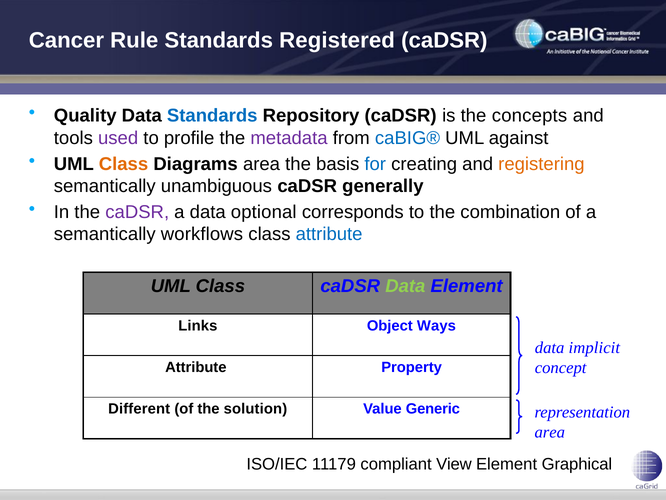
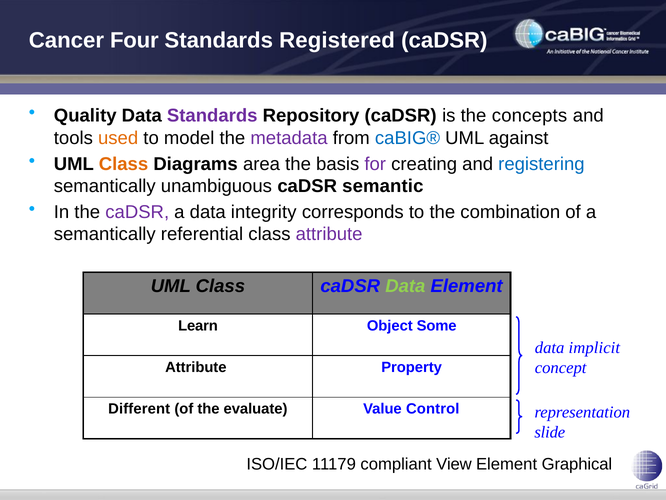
Rule: Rule -> Four
Standards at (212, 116) colour: blue -> purple
used colour: purple -> orange
profile: profile -> model
for colour: blue -> purple
registering colour: orange -> blue
generally: generally -> semantic
optional: optional -> integrity
workflows: workflows -> referential
attribute at (329, 234) colour: blue -> purple
Links: Links -> Learn
Ways: Ways -> Some
solution: solution -> evaluate
Generic: Generic -> Control
area at (550, 432): area -> slide
